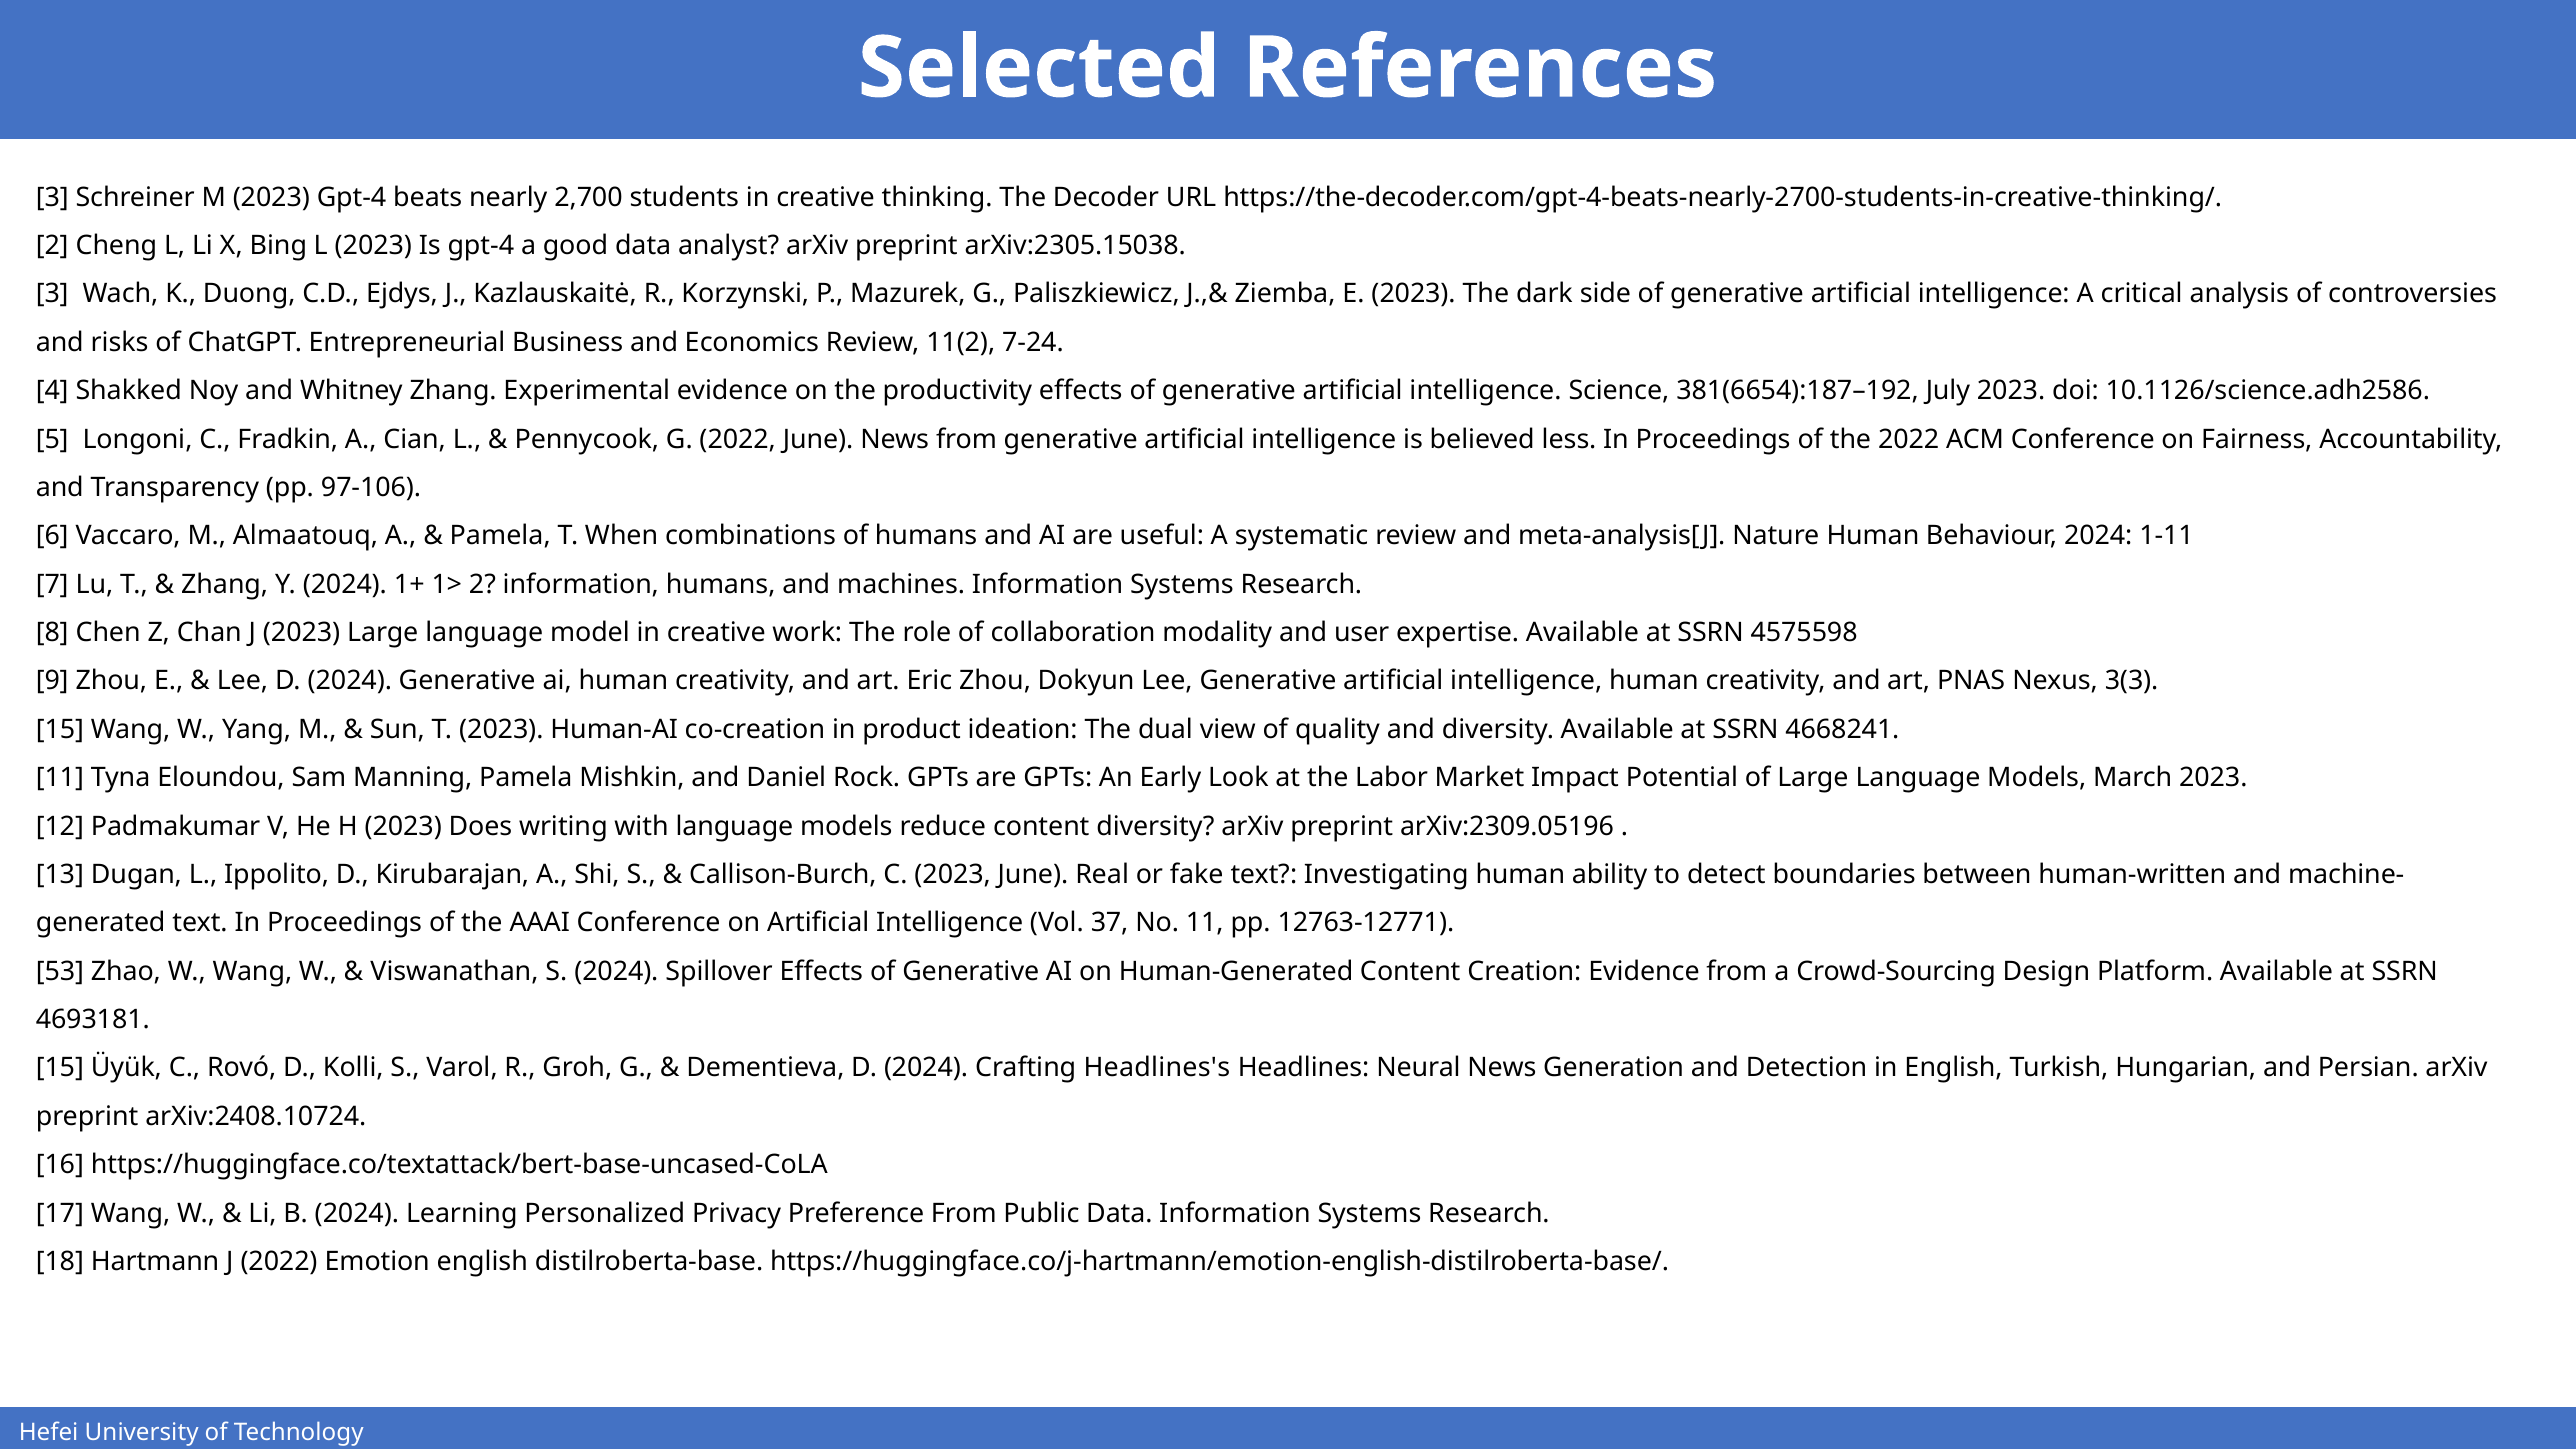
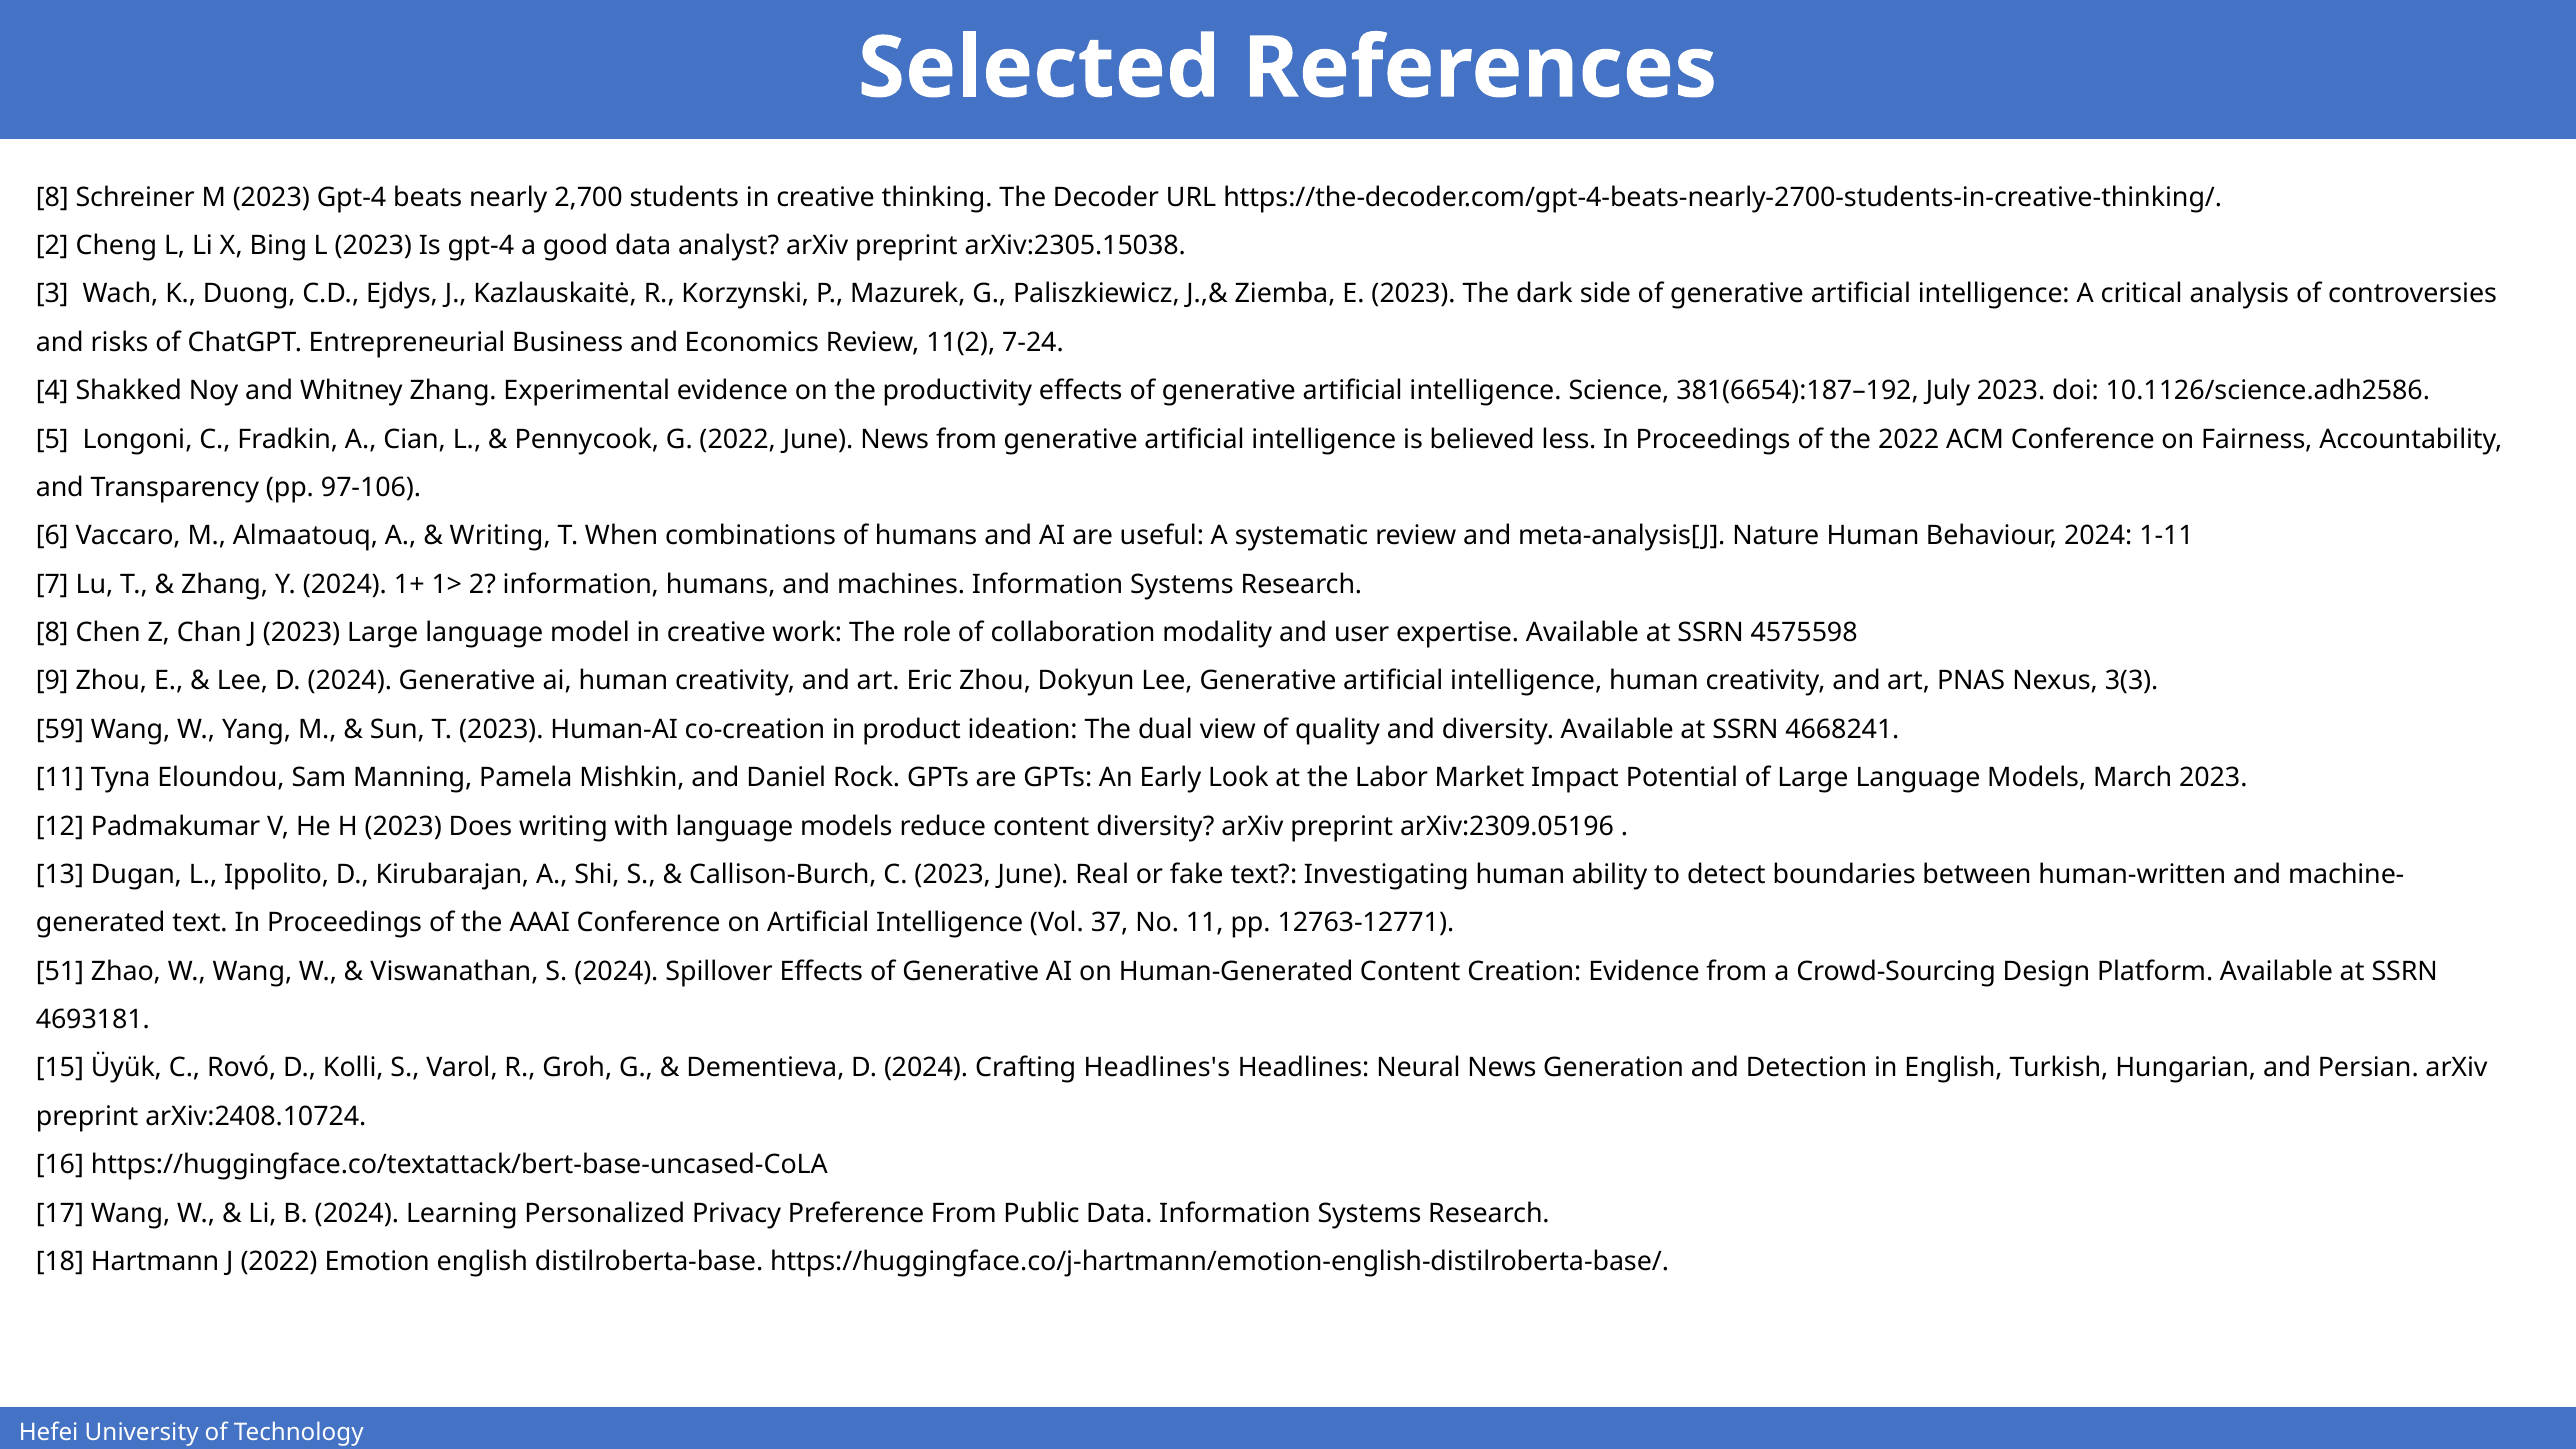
3 at (52, 197): 3 -> 8
Pamela at (500, 536): Pamela -> Writing
15 at (60, 729): 15 -> 59
53: 53 -> 51
